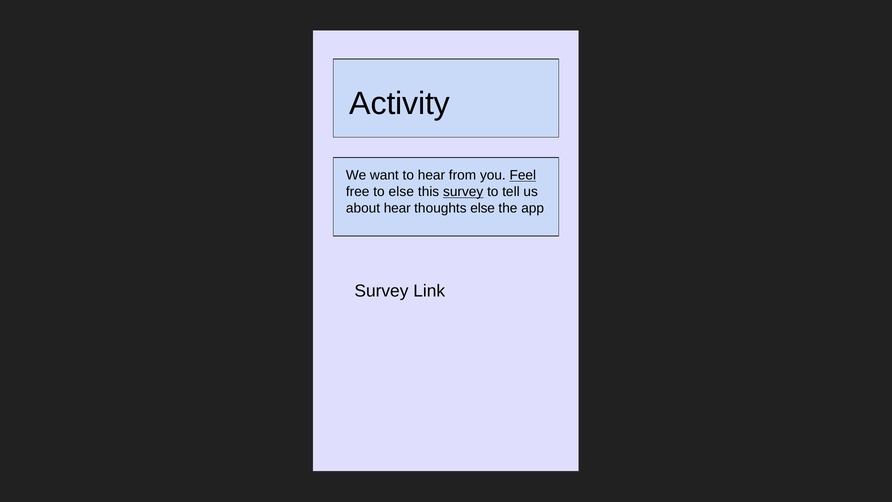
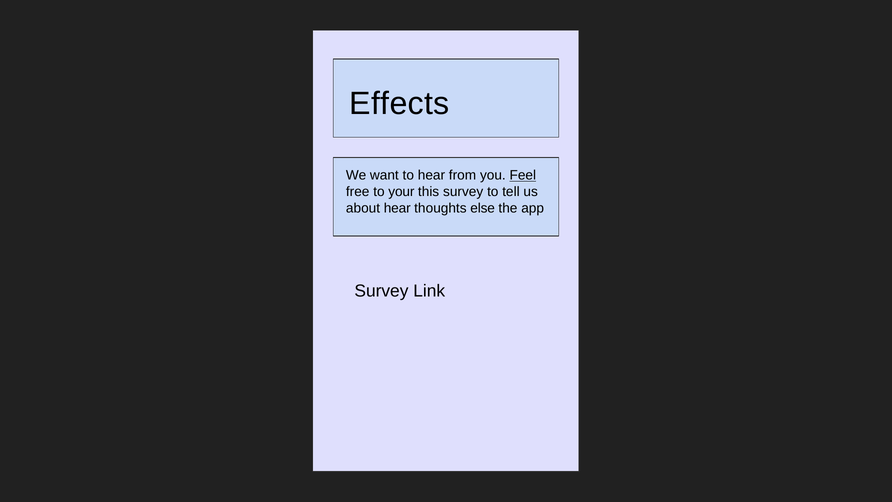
Activity: Activity -> Effects
to else: else -> your
survey at (463, 192) underline: present -> none
